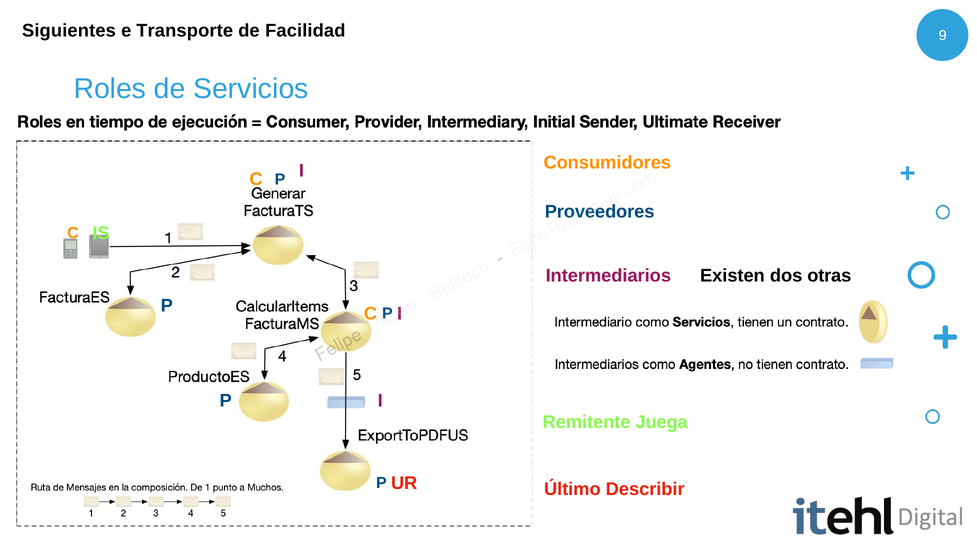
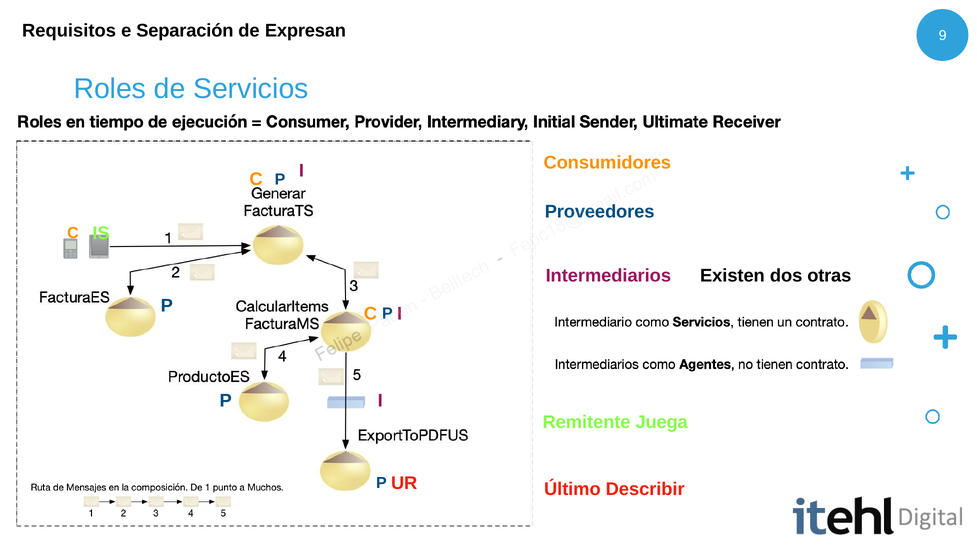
Siguientes: Siguientes -> Requisitos
Transporte: Transporte -> Separación
Facilidad: Facilidad -> Expresan
